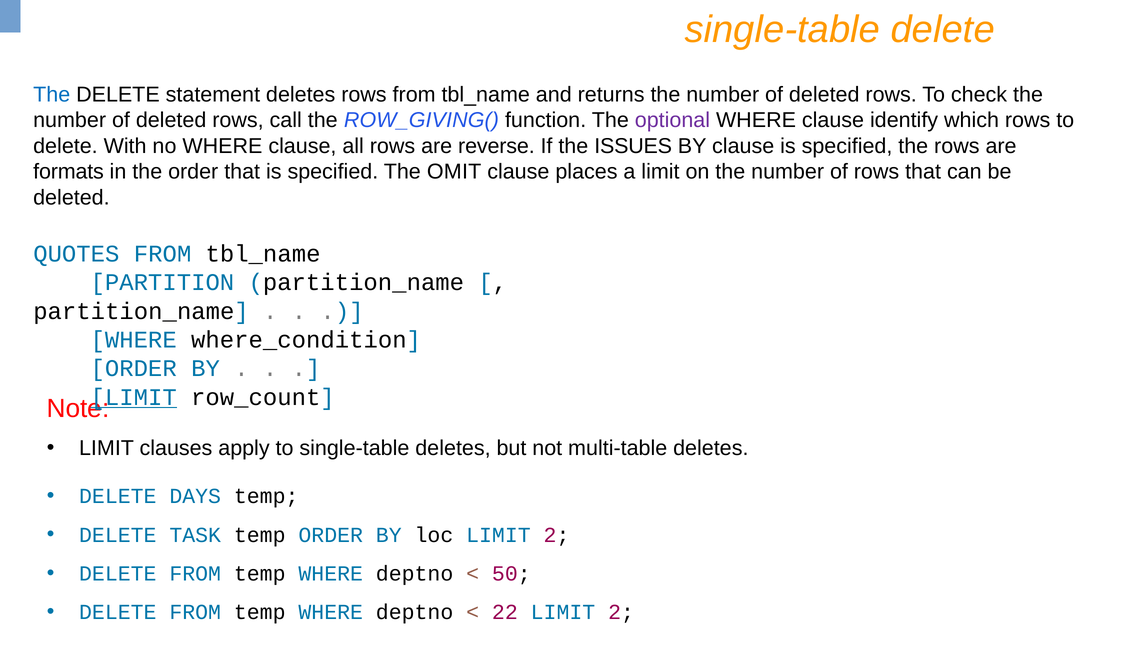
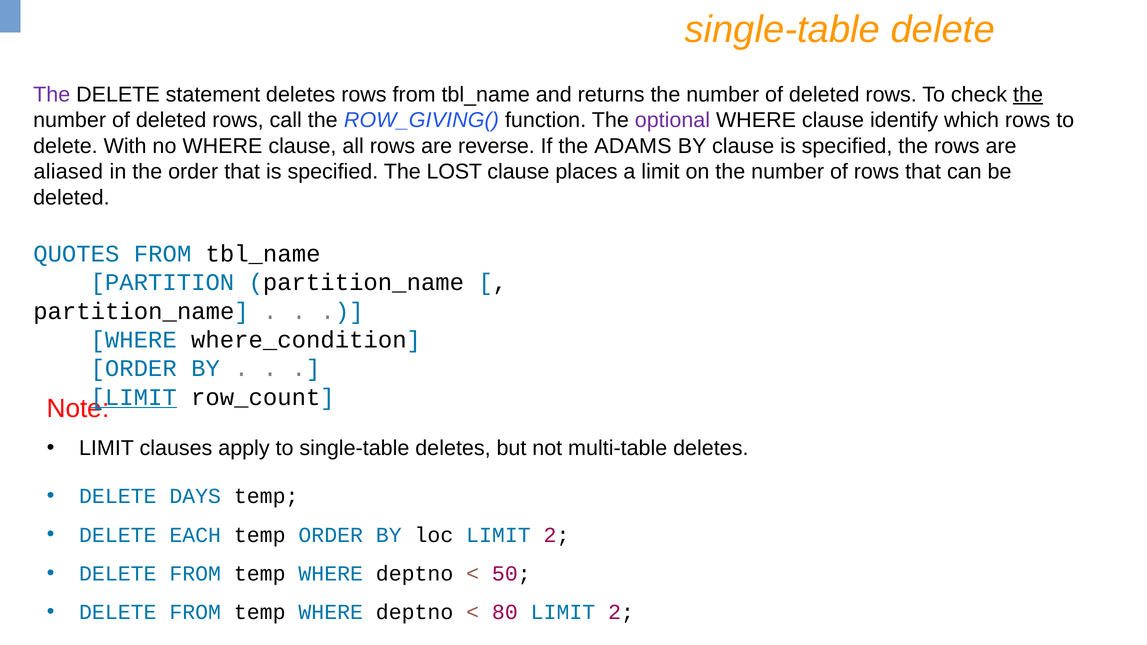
The at (52, 95) colour: blue -> purple
the at (1028, 95) underline: none -> present
ISSUES: ISSUES -> ADAMS
formats: formats -> aliased
OMIT: OMIT -> LOST
TASK: TASK -> EACH
22: 22 -> 80
